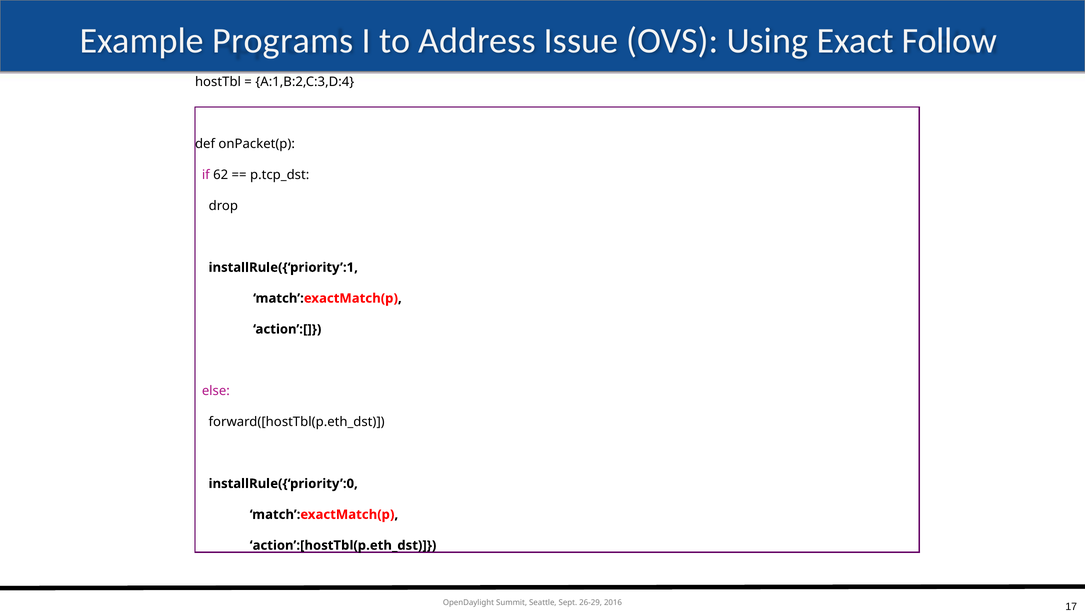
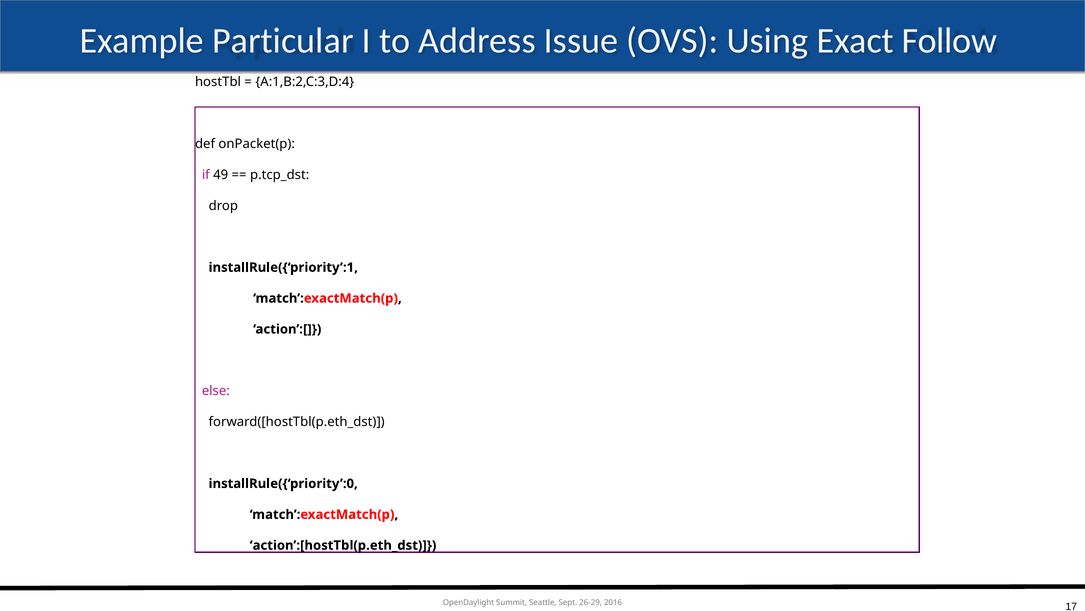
Programs: Programs -> Particular
62: 62 -> 49
